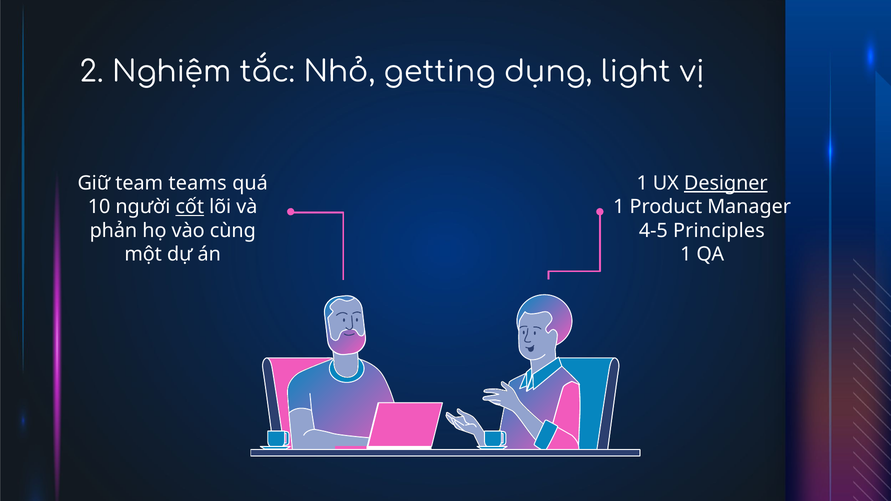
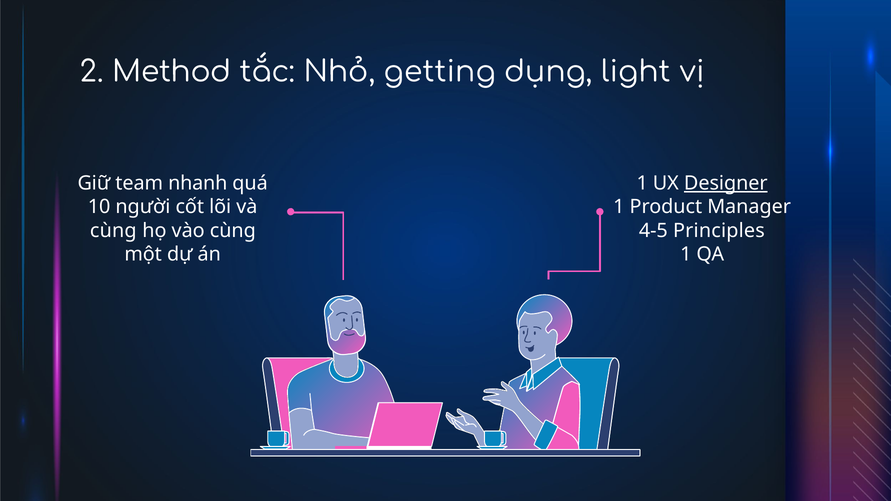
Nghiệm: Nghiệm -> Method
teams: teams -> nhanh
cốt underline: present -> none
phản at (113, 231): phản -> cùng
